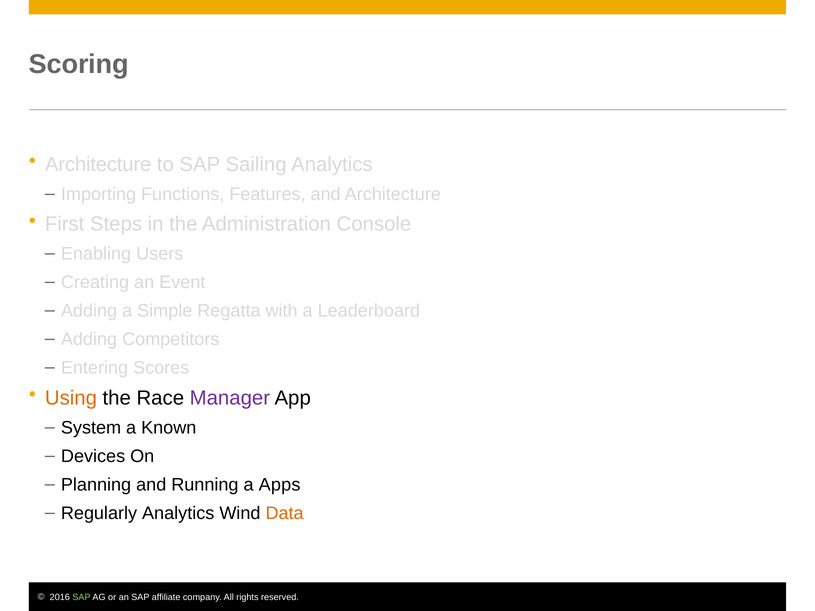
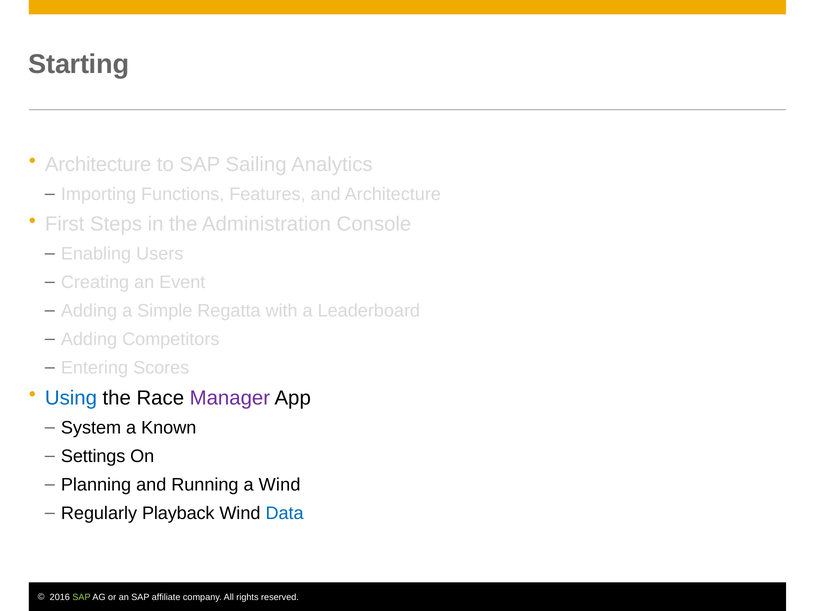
Scoring: Scoring -> Starting
Using colour: orange -> blue
Devices: Devices -> Settings
a Apps: Apps -> Wind
Regularly Analytics: Analytics -> Playback
Data colour: orange -> blue
